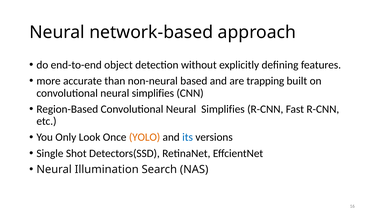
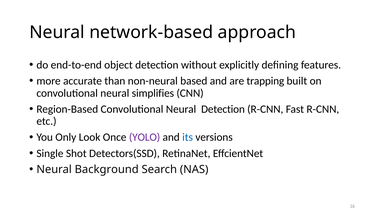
Region-Based Convolutional Neural Simplifies: Simplifies -> Detection
YOLO colour: orange -> purple
Illumination: Illumination -> Background
